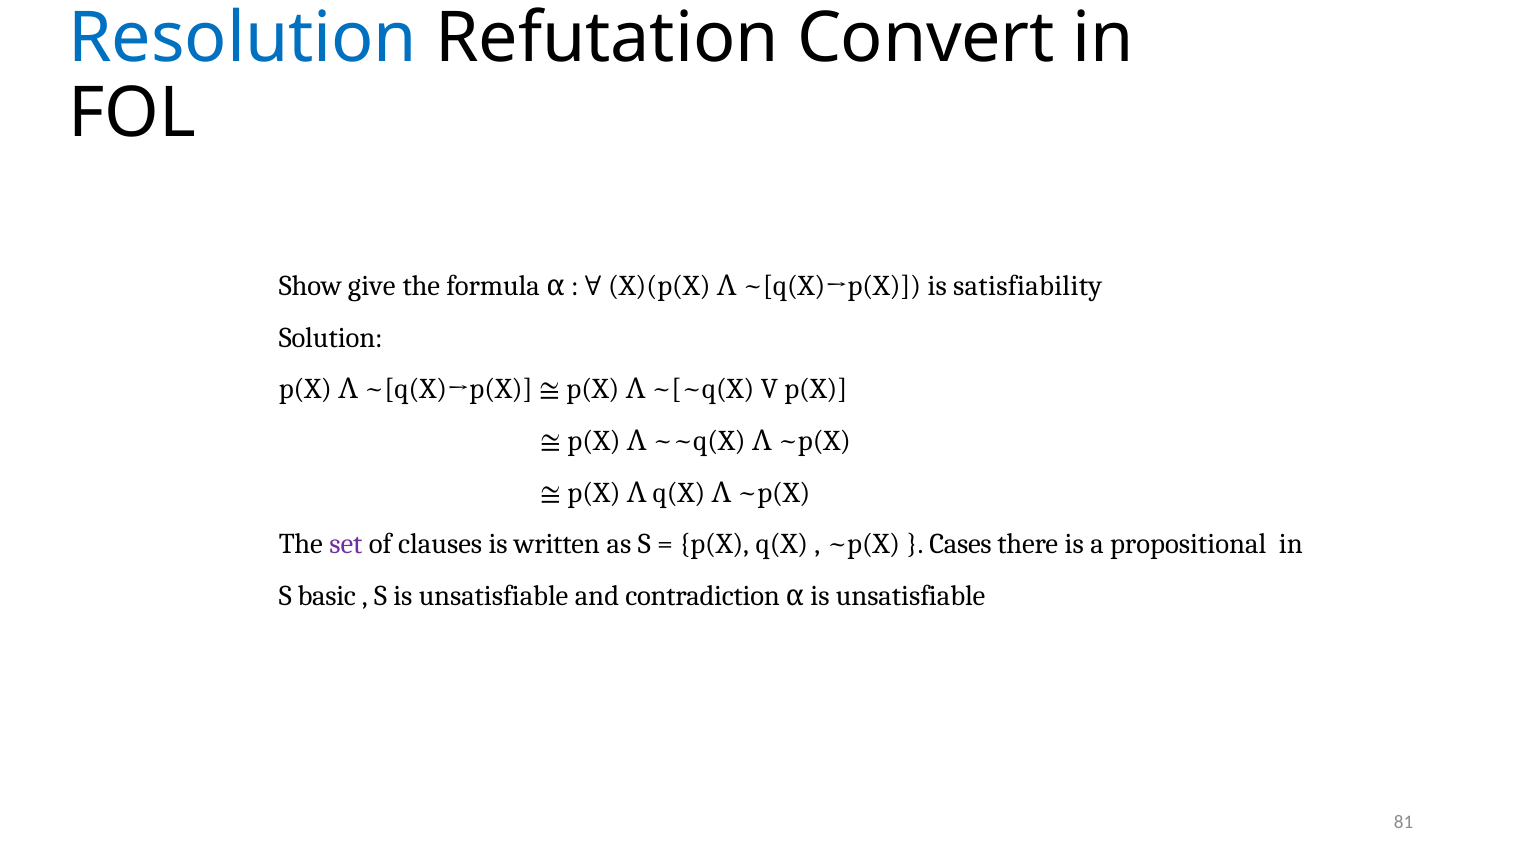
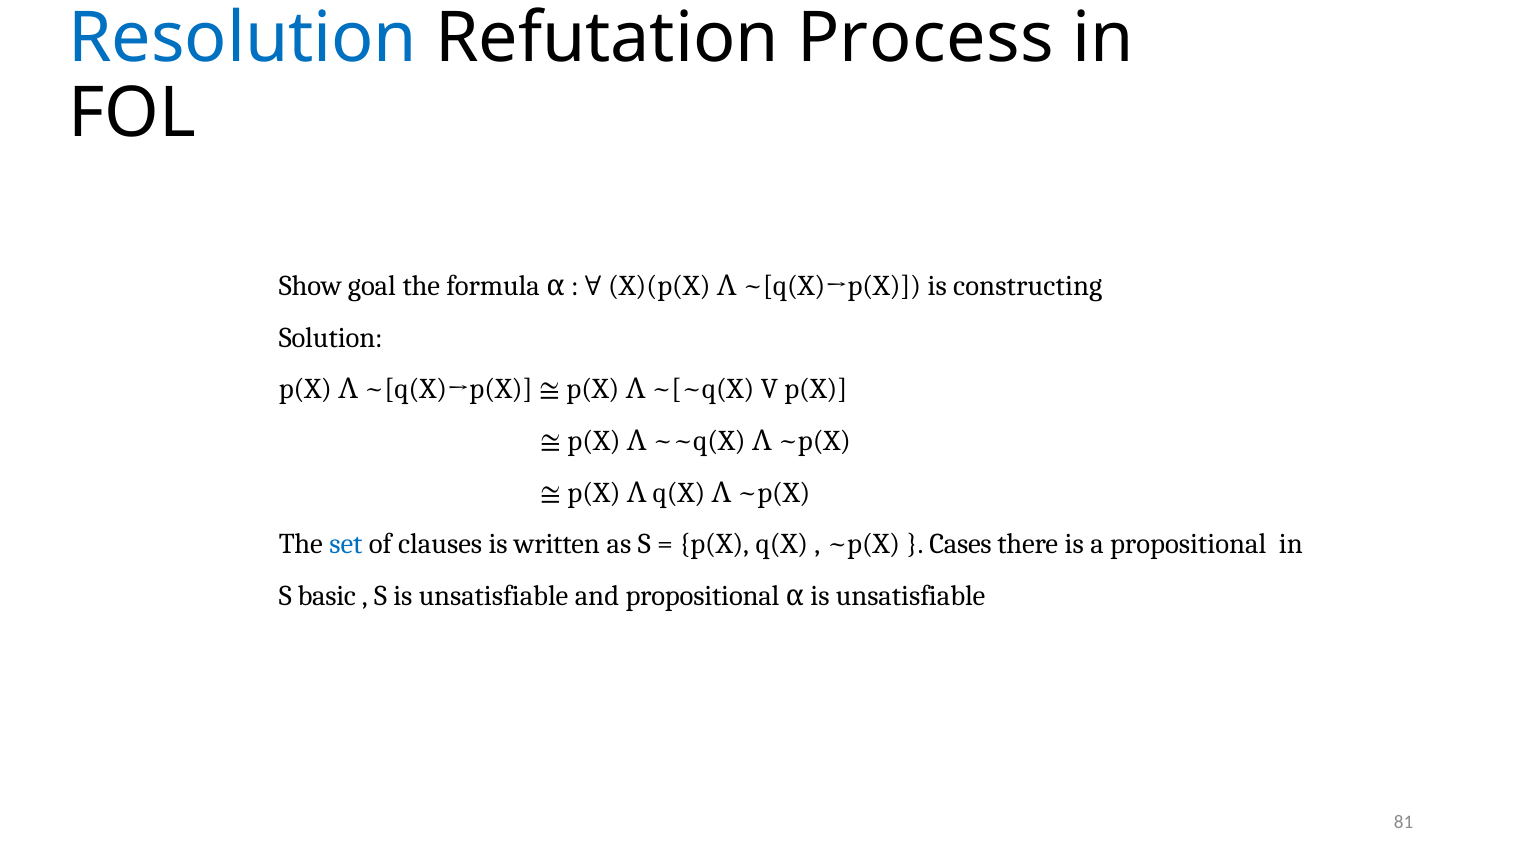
Convert: Convert -> Process
give: give -> goal
satisfiability: satisfiability -> constructing
set colour: purple -> blue
and contradiction: contradiction -> propositional
